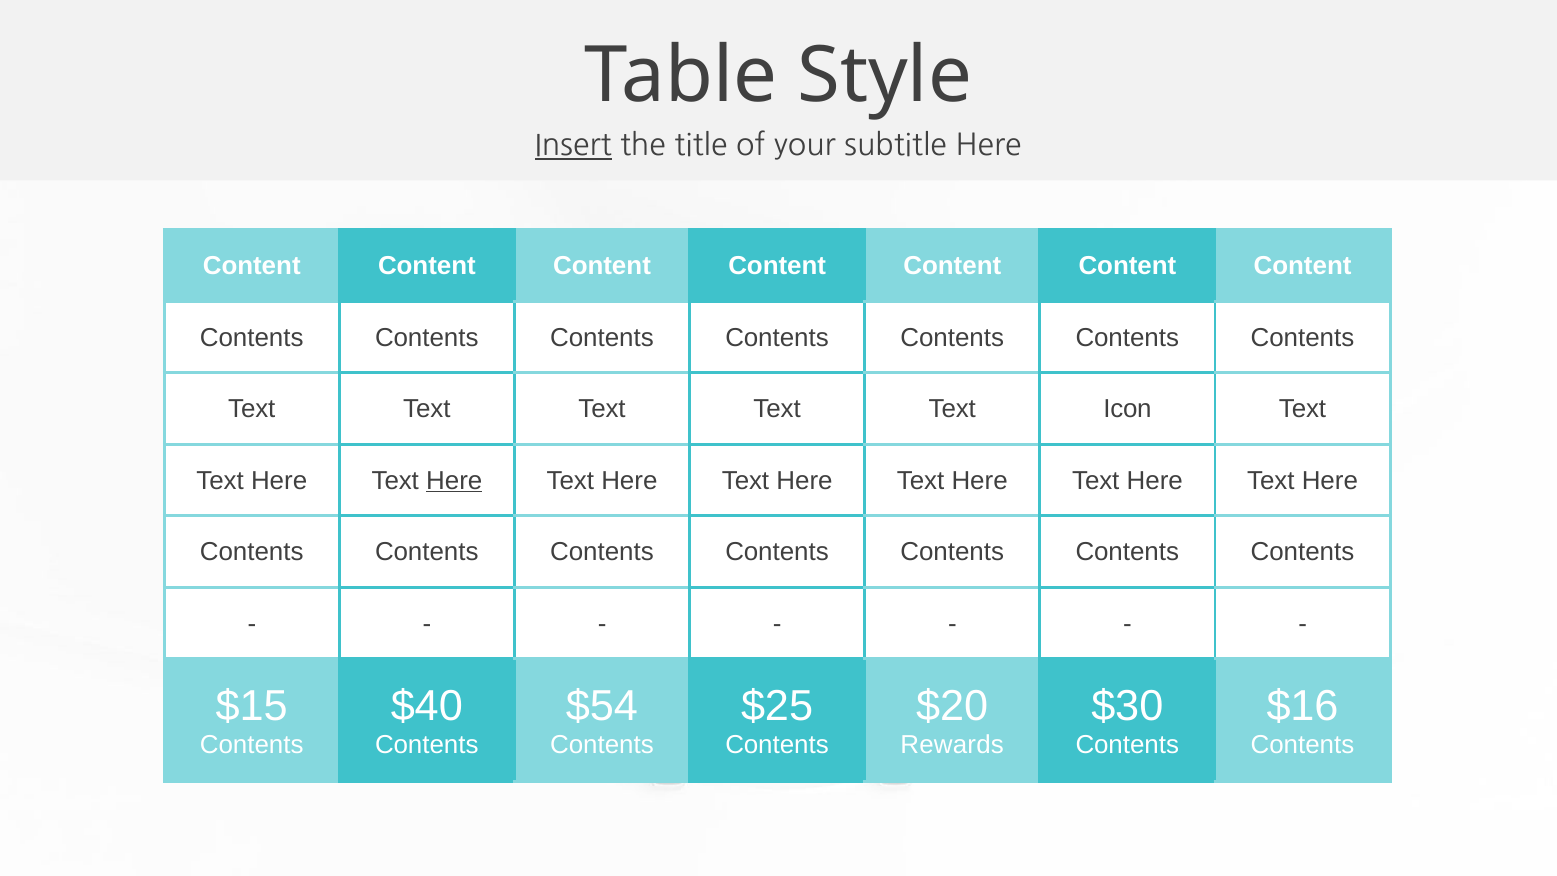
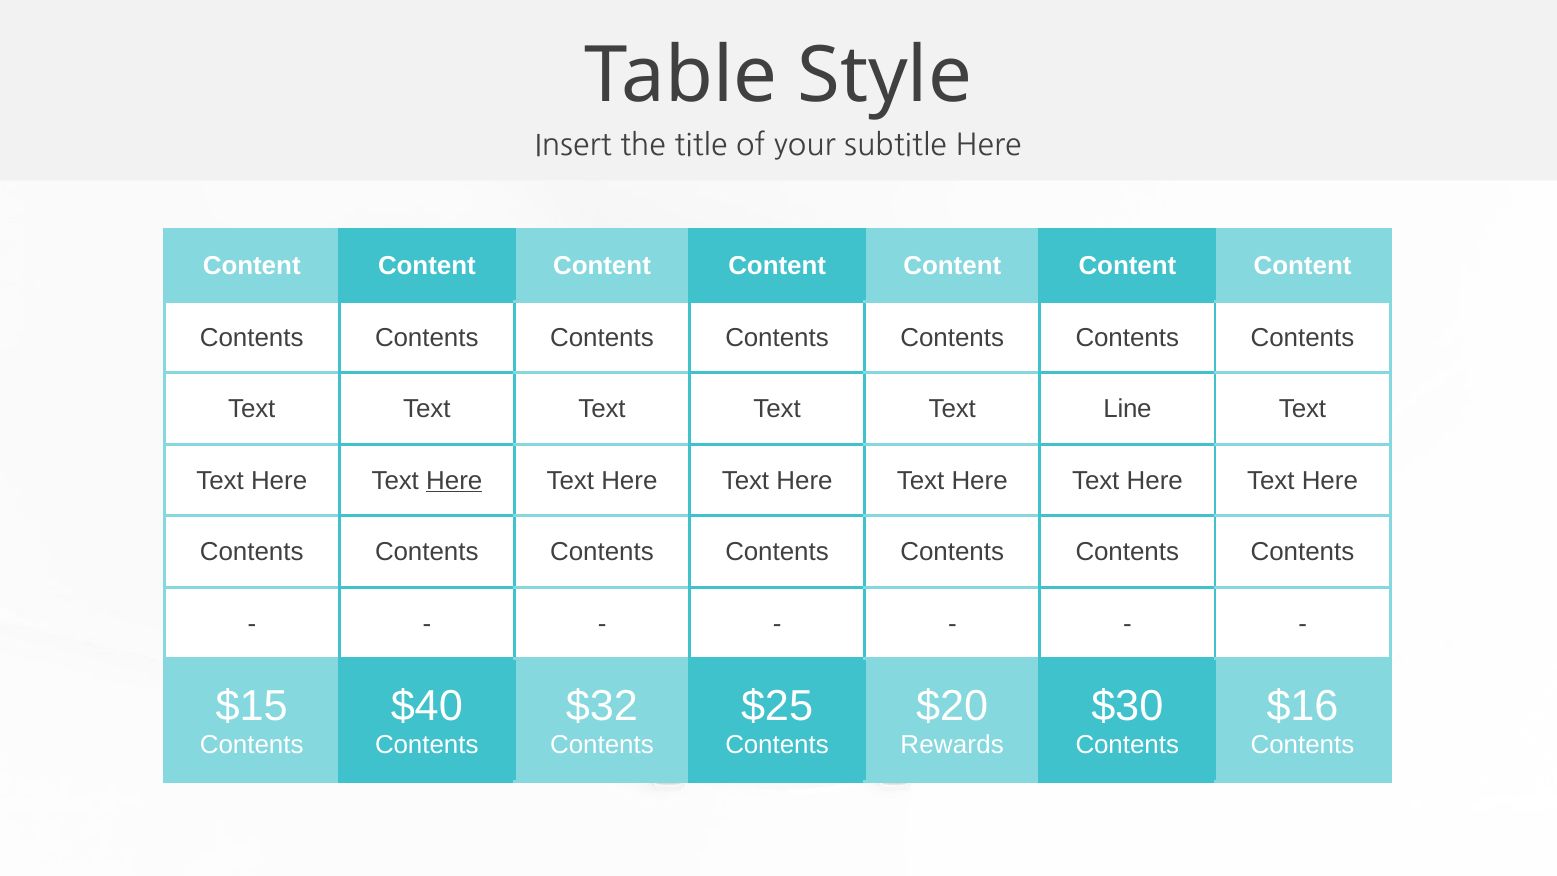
Insert underline: present -> none
Icon: Icon -> Line
$54: $54 -> $32
